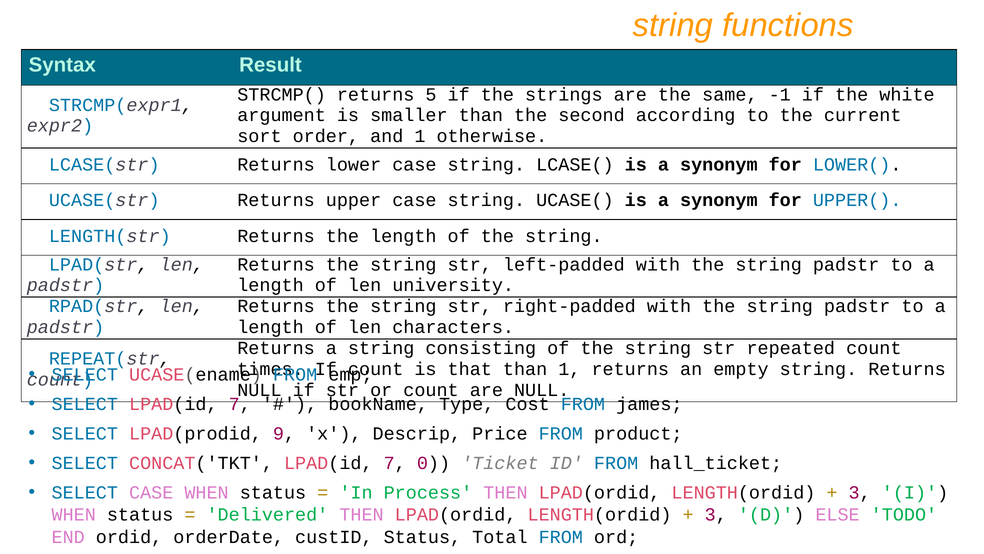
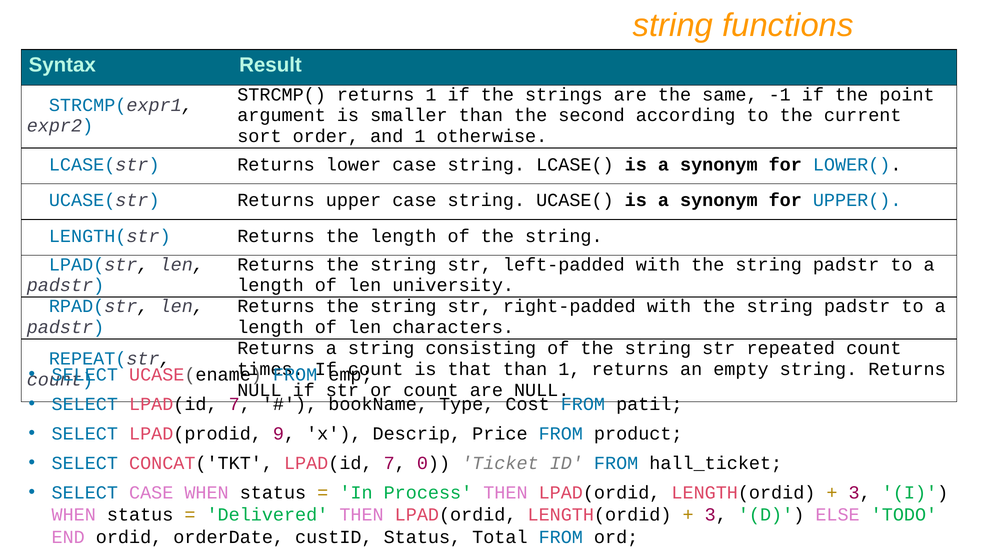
returns 5: 5 -> 1
white: white -> point
james: james -> patil
